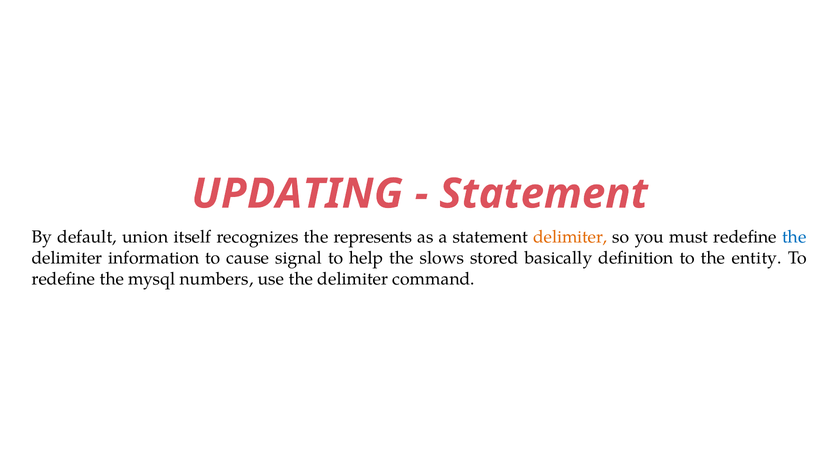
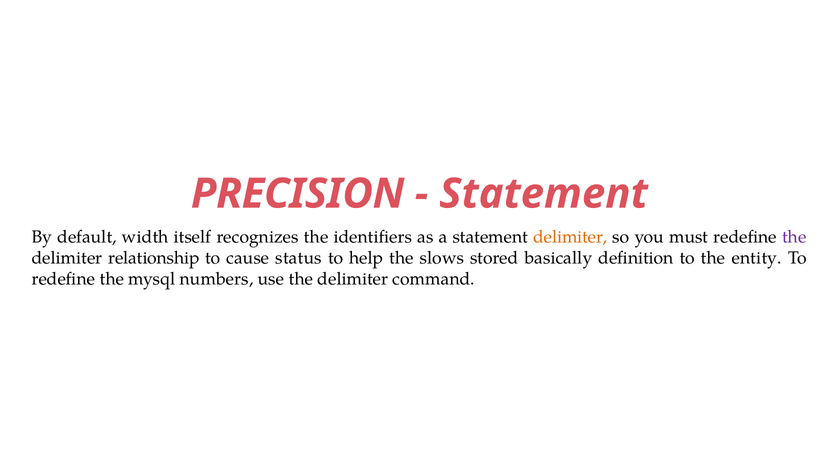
UPDATING: UPDATING -> PRECISION
union: union -> width
represents: represents -> identifiers
the at (794, 237) colour: blue -> purple
information: information -> relationship
signal: signal -> status
